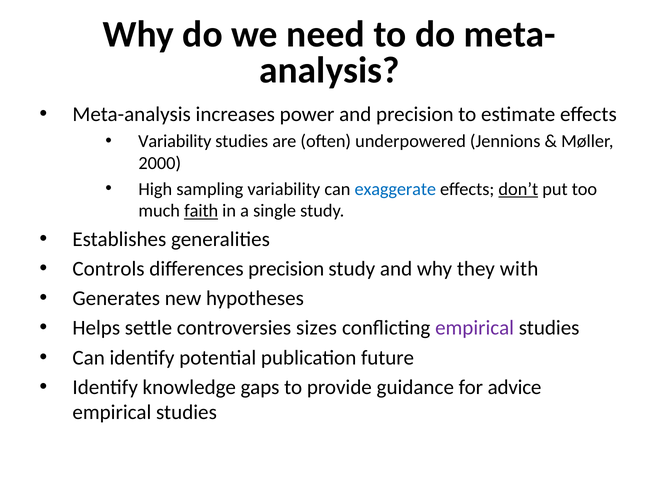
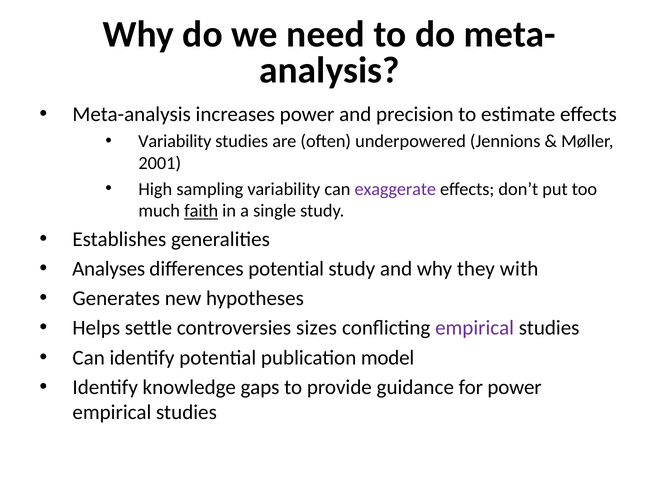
2000: 2000 -> 2001
exaggerate colour: blue -> purple
don’t underline: present -> none
Controls: Controls -> Analyses
differences precision: precision -> potential
future: future -> model
for advice: advice -> power
